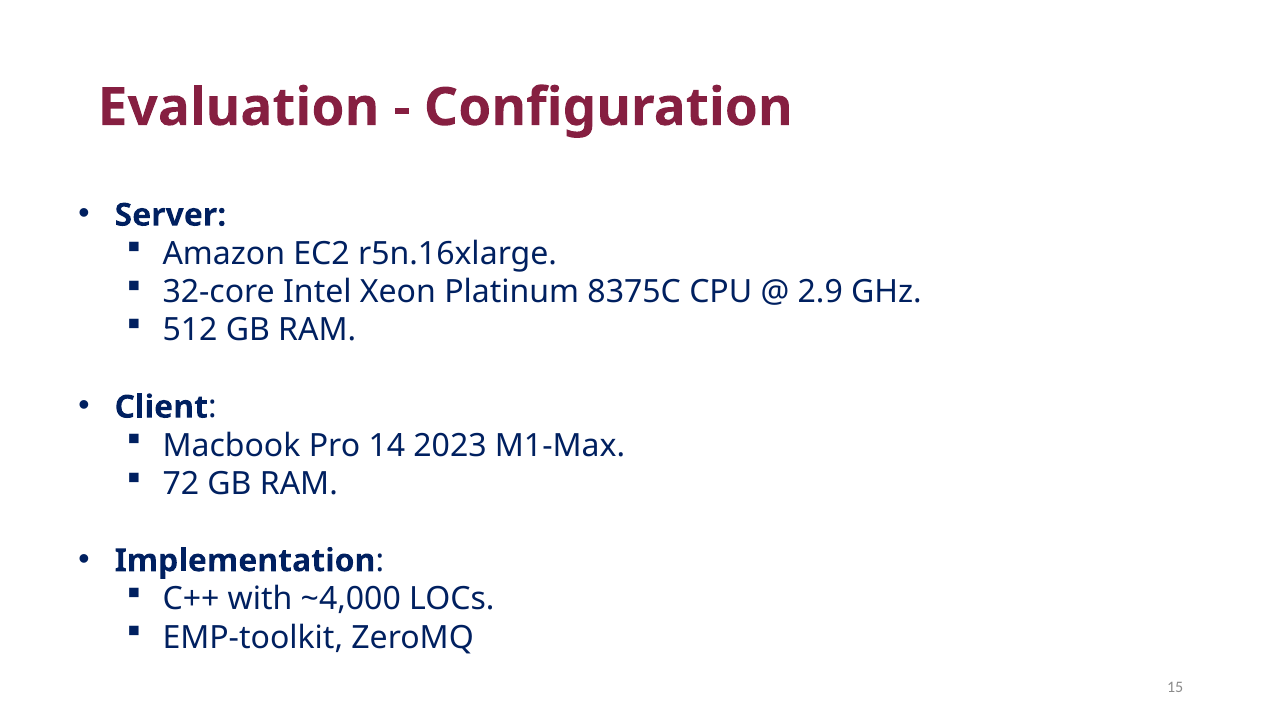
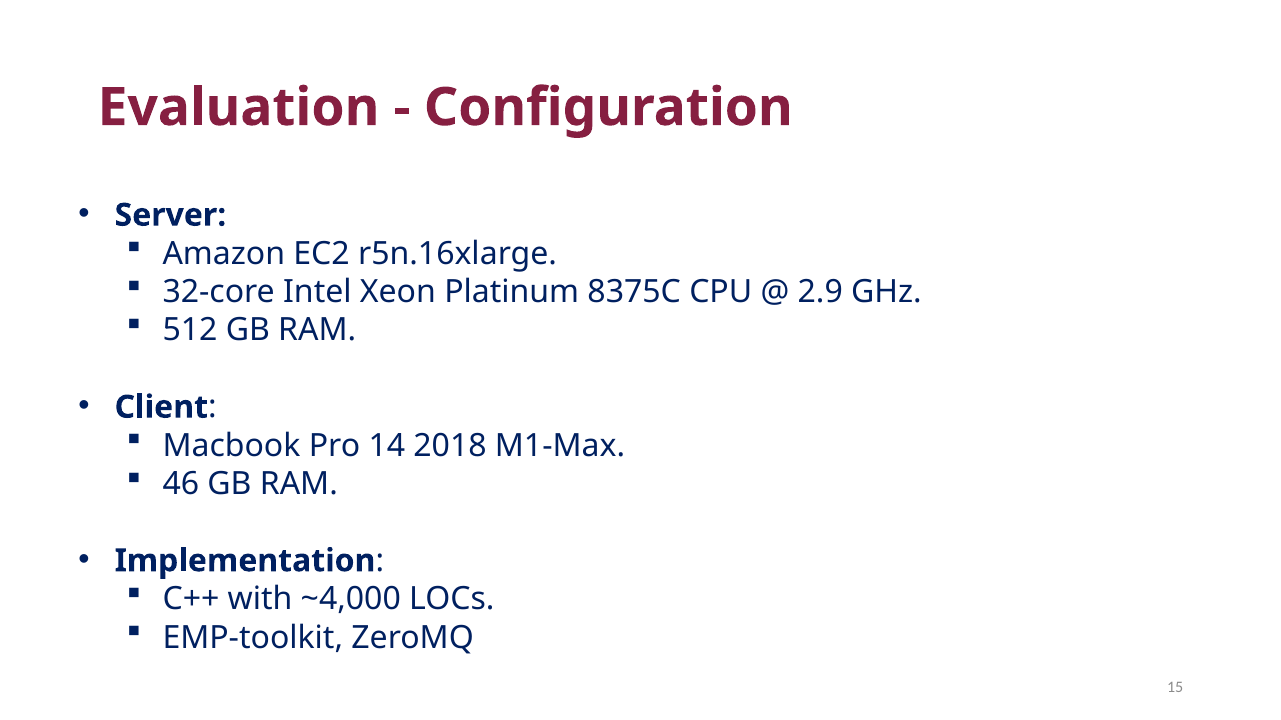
2023: 2023 -> 2018
72: 72 -> 46
